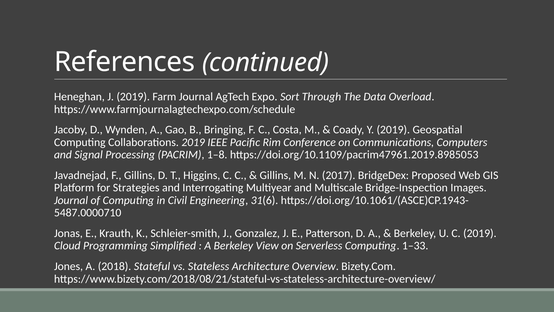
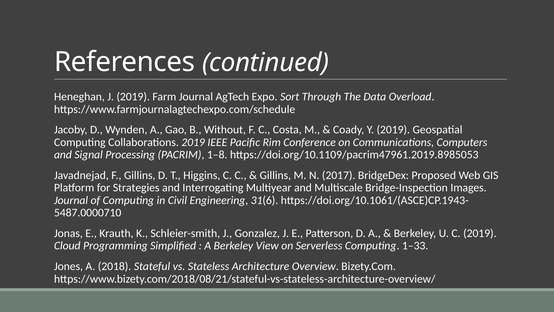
Bringing: Bringing -> Without
